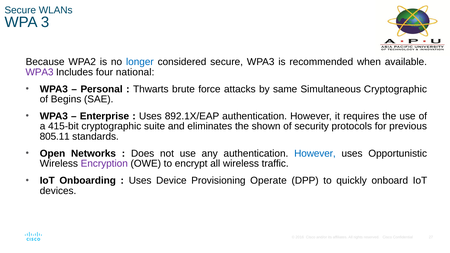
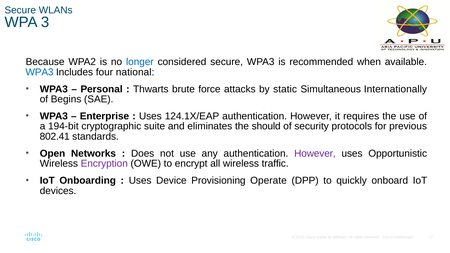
WPA3 at (40, 72) colour: purple -> blue
same: same -> static
Simultaneous Cryptographic: Cryptographic -> Internationally
892.1X/EAP: 892.1X/EAP -> 124.1X/EAP
415-bit: 415-bit -> 194-bit
shown: shown -> should
805.11: 805.11 -> 802.41
However at (315, 154) colour: blue -> purple
